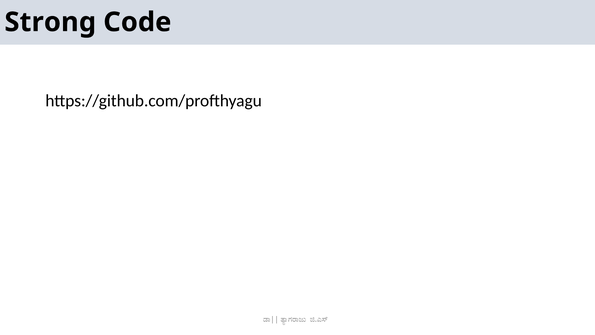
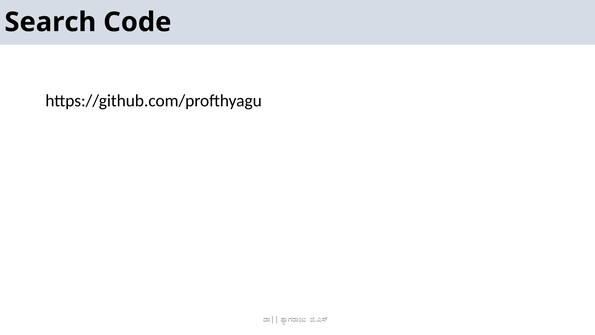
Strong: Strong -> Search
